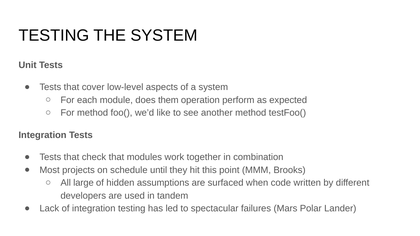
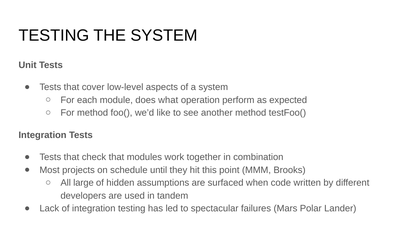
them: them -> what
